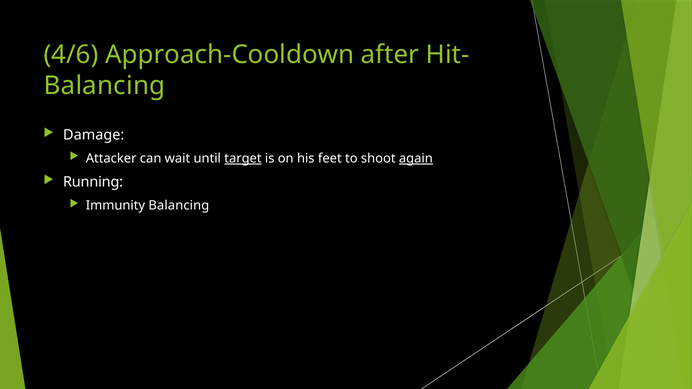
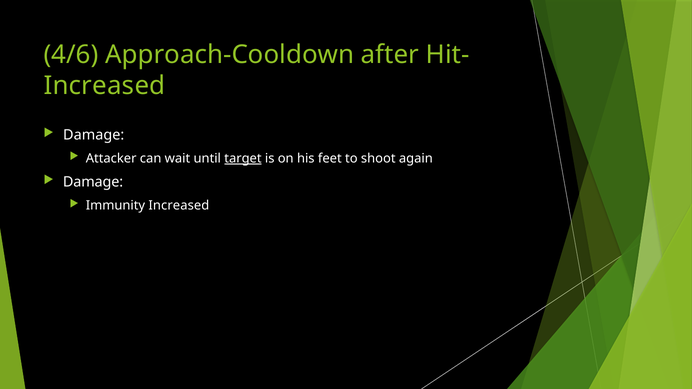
Balancing at (104, 86): Balancing -> Increased
again underline: present -> none
Running at (93, 182): Running -> Damage
Immunity Balancing: Balancing -> Increased
